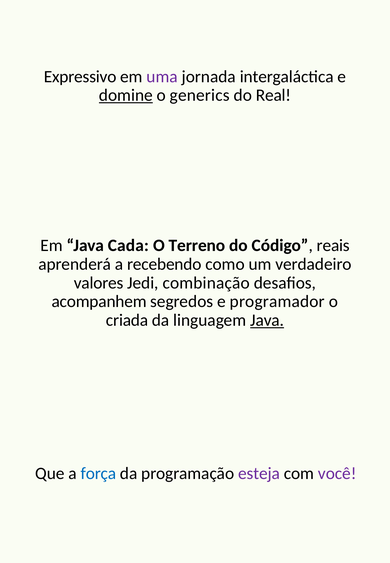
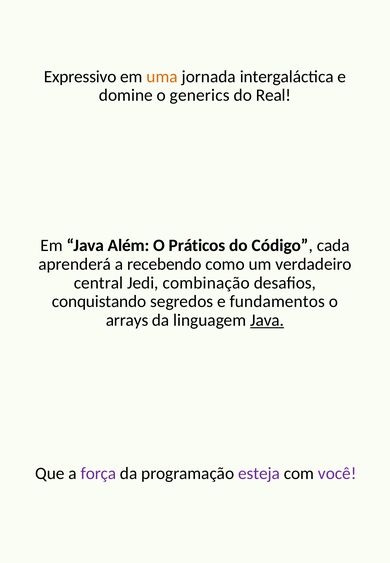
uma colour: purple -> orange
domine underline: present -> none
Cada: Cada -> Além
Terreno: Terreno -> Práticos
reais: reais -> cada
valores: valores -> central
acompanhem: acompanhem -> conquistando
programador: programador -> fundamentos
criada: criada -> arrays
força colour: blue -> purple
